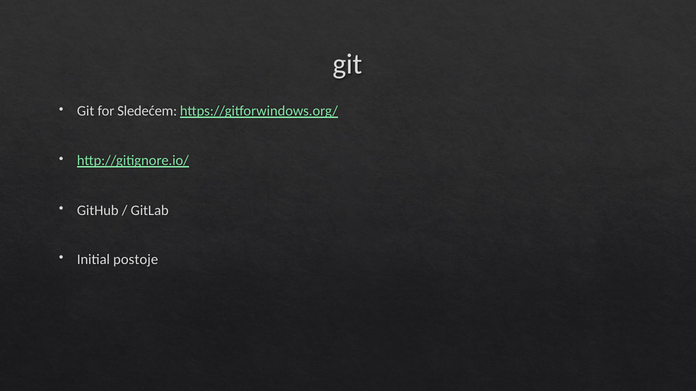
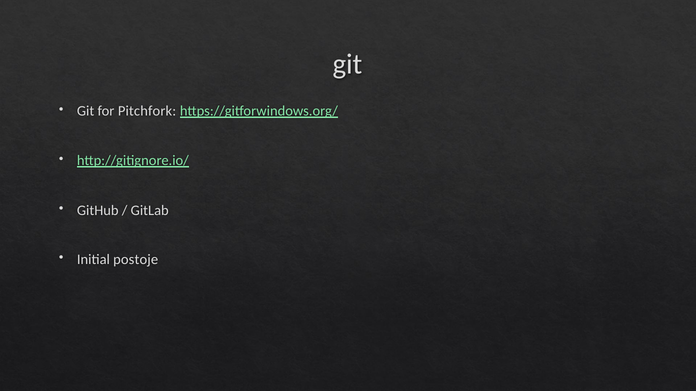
Sledećem: Sledećem -> Pitchfork
